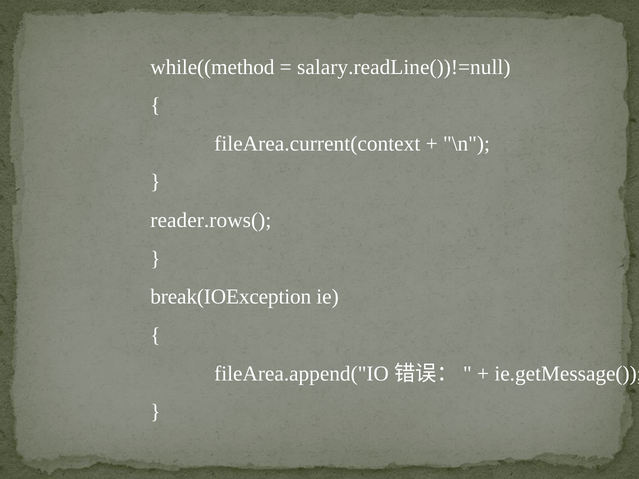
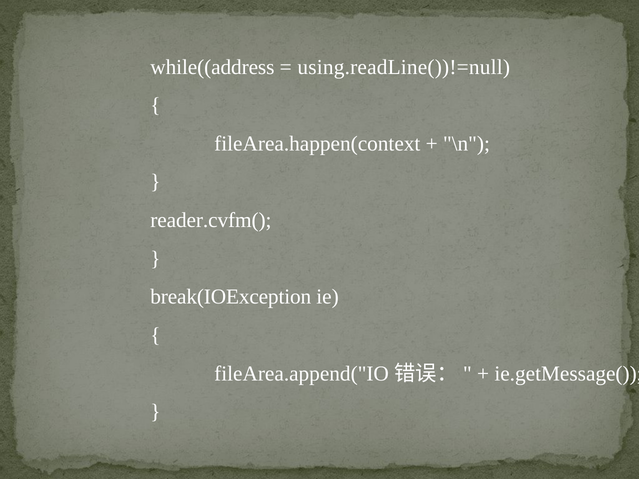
while((method: while((method -> while((address
salary.readLine())!=null: salary.readLine())!=null -> using.readLine())!=null
fileArea.current(context: fileArea.current(context -> fileArea.happen(context
reader.rows(: reader.rows( -> reader.cvfm(
